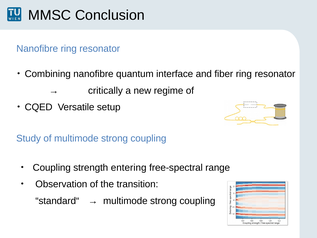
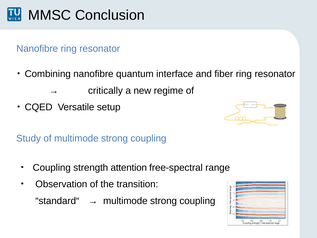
entering: entering -> attention
